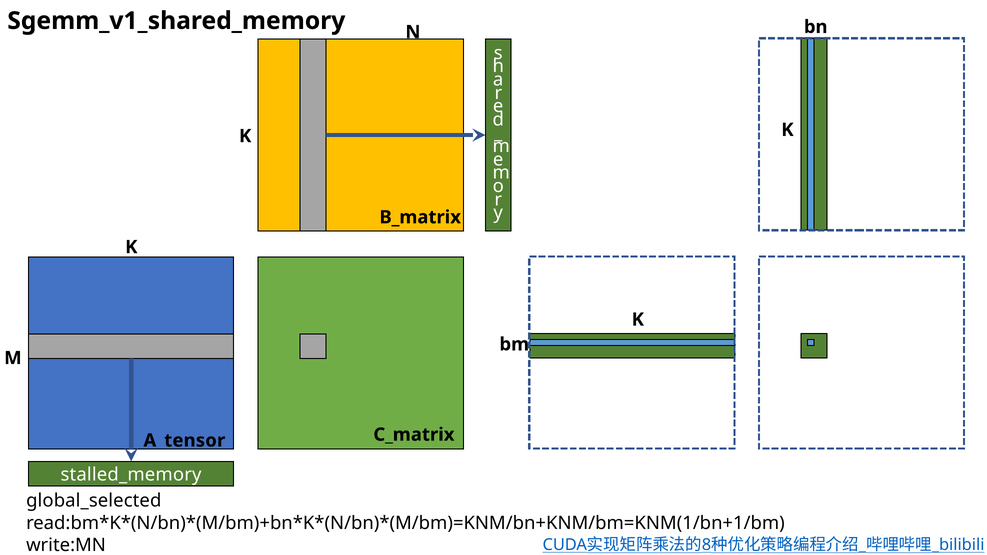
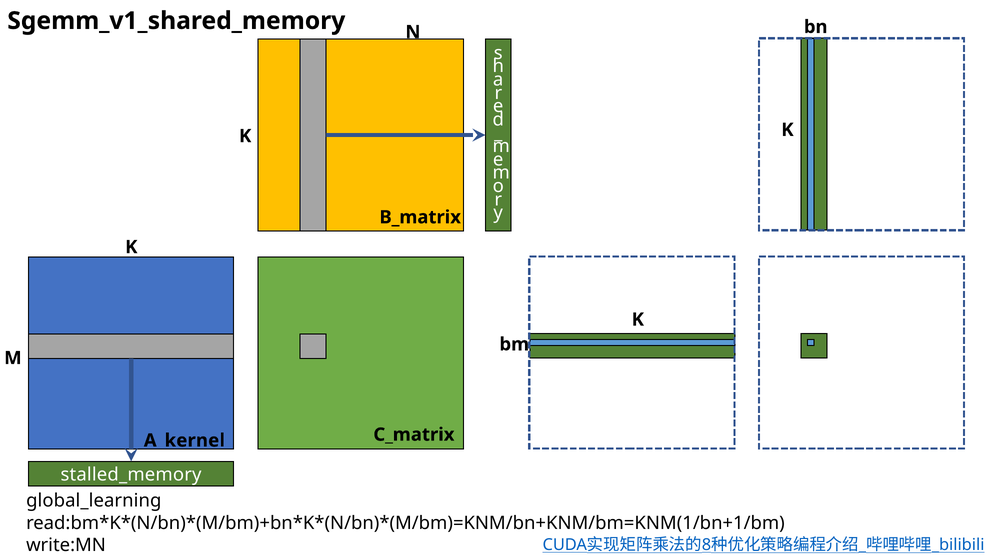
A_tensor: A_tensor -> A_kernel
global_selected: global_selected -> global_learning
